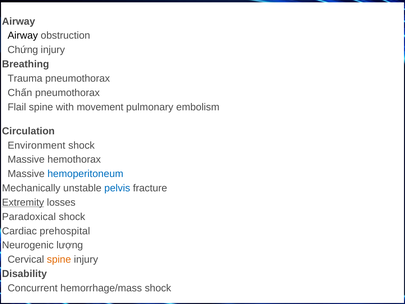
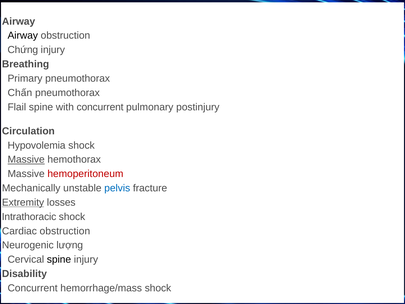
Trauma: Trauma -> Primary
with movement: movement -> concurrent
embolism: embolism -> postinjury
Environment: Environment -> Hypovolemia
Massive at (26, 159) underline: none -> present
hemoperitoneum colour: blue -> red
Paradoxical: Paradoxical -> Intrathoracic
Cardiac prehospital: prehospital -> obstruction
spine at (59, 259) colour: orange -> black
